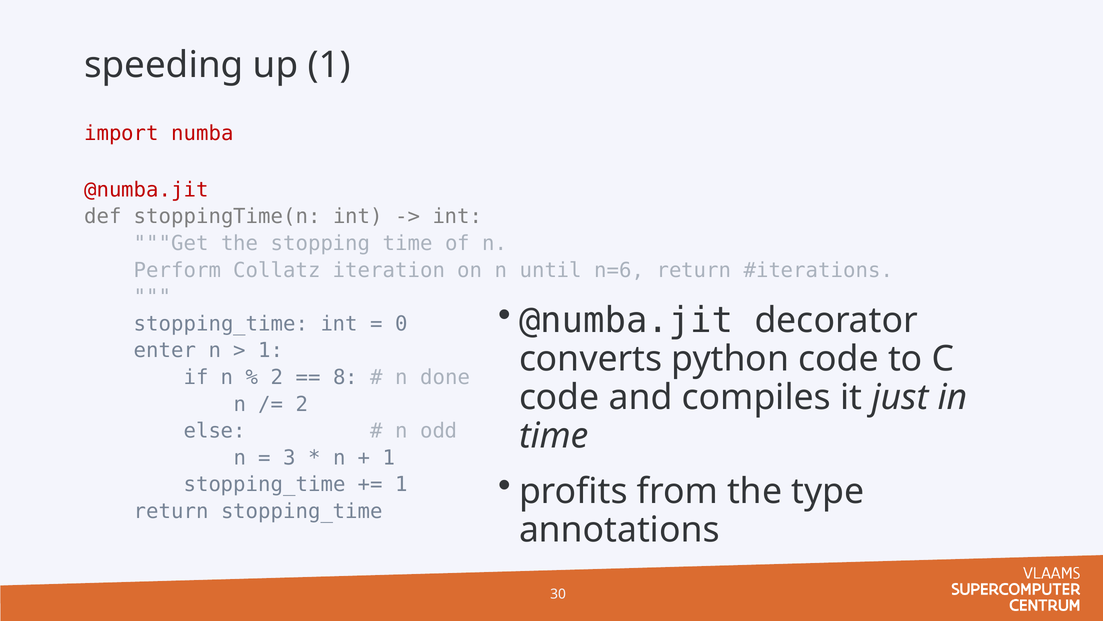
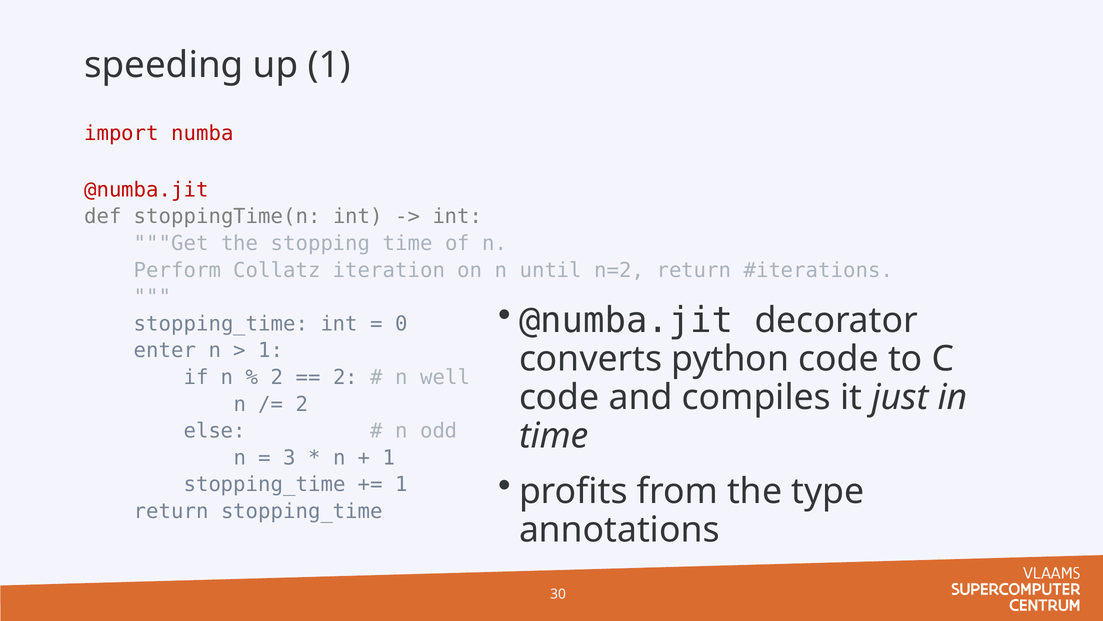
n=6: n=6 -> n=2
8 at (345, 377): 8 -> 2
done: done -> well
